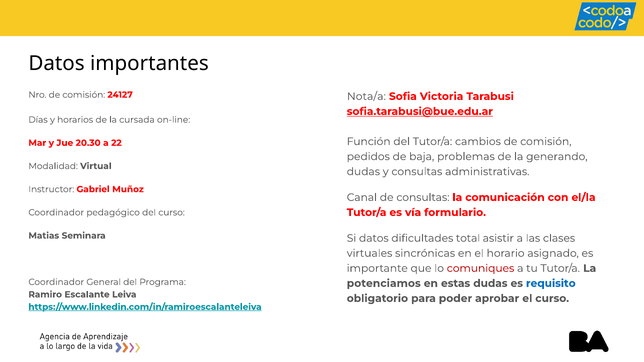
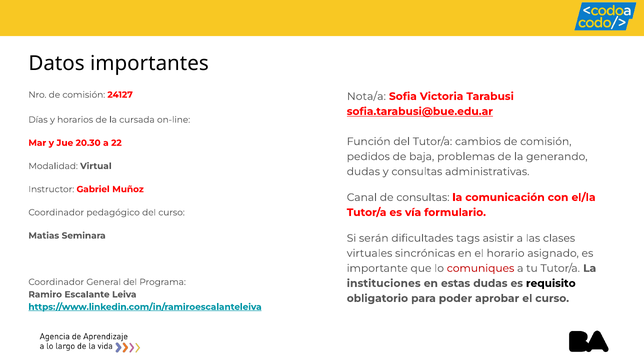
Si datos: datos -> serán
total: total -> tags
potenciamos: potenciamos -> instituciones
requisito colour: blue -> black
